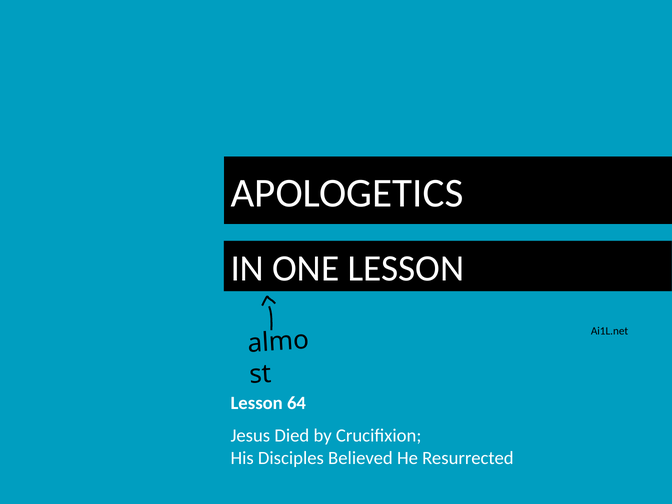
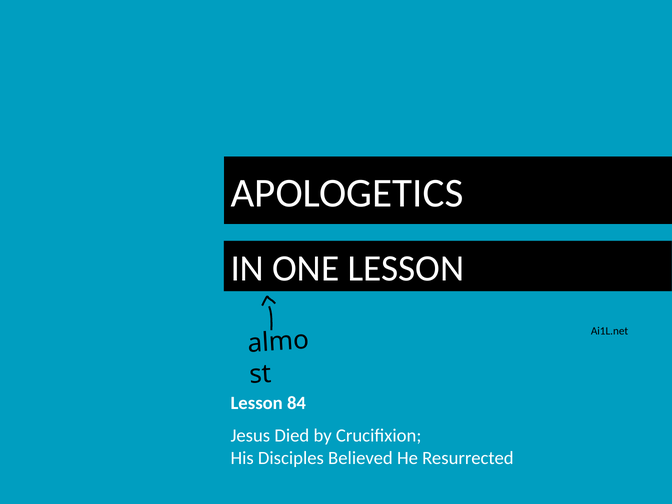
64: 64 -> 84
